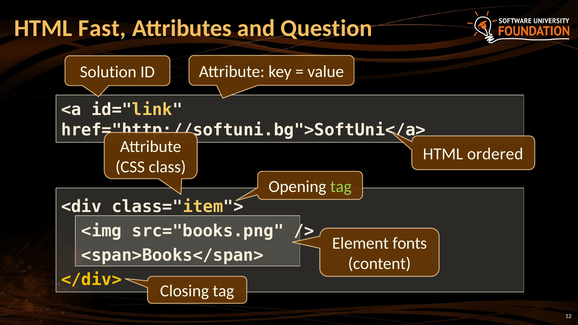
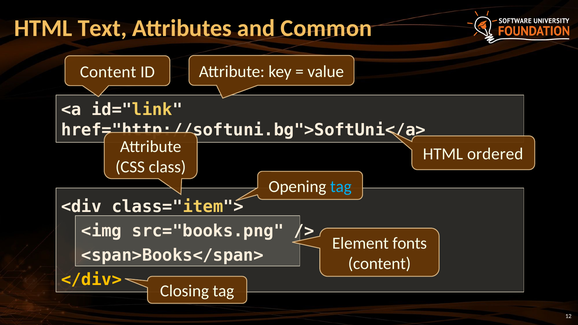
Fast: Fast -> Text
Question: Question -> Common
Solution at (108, 72): Solution -> Content
tag at (341, 187) colour: light green -> light blue
